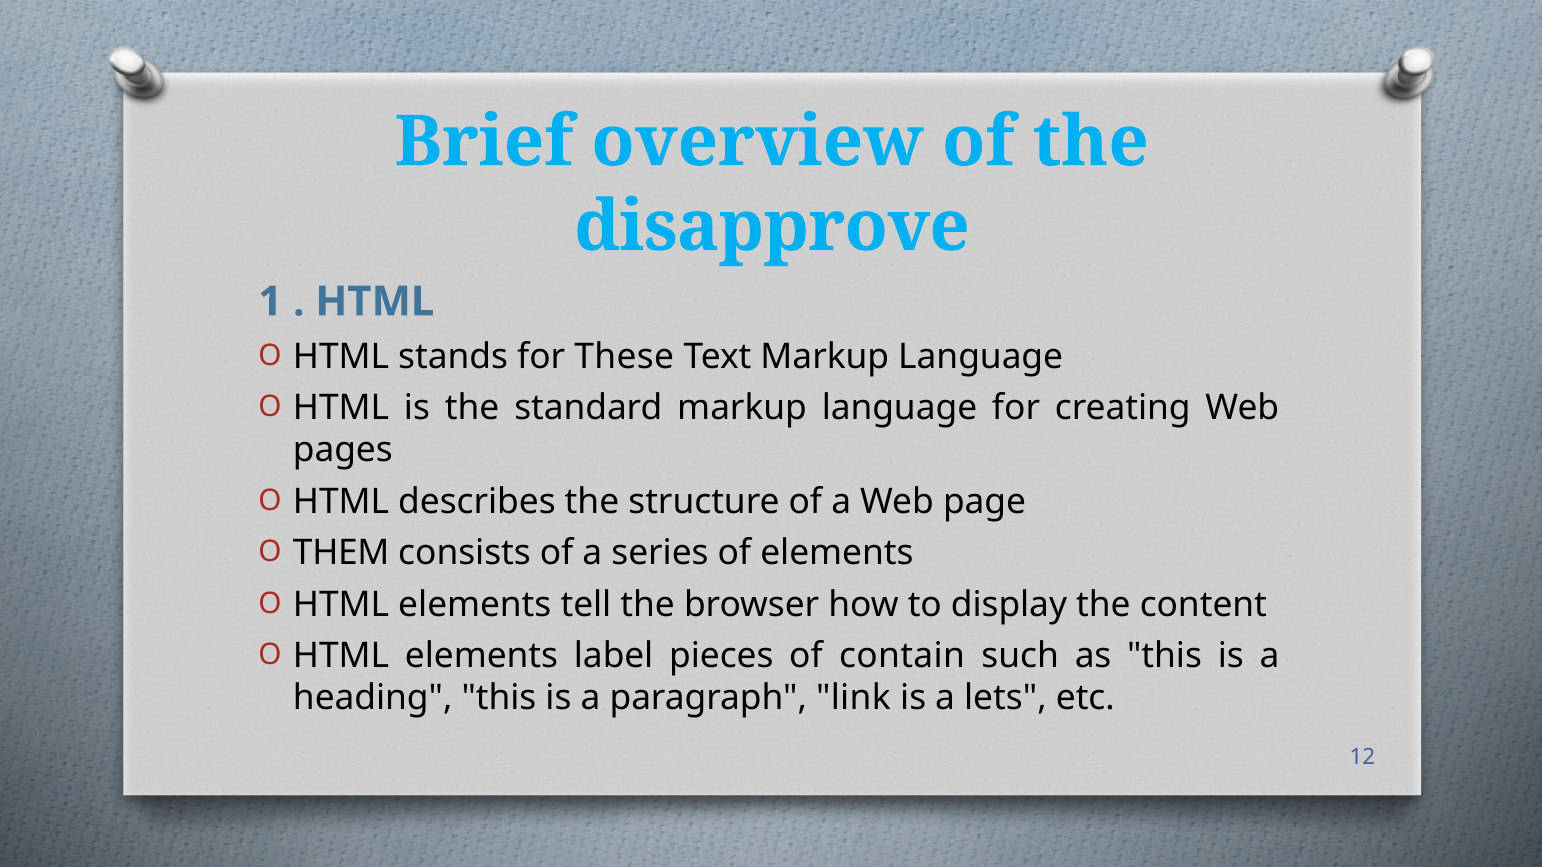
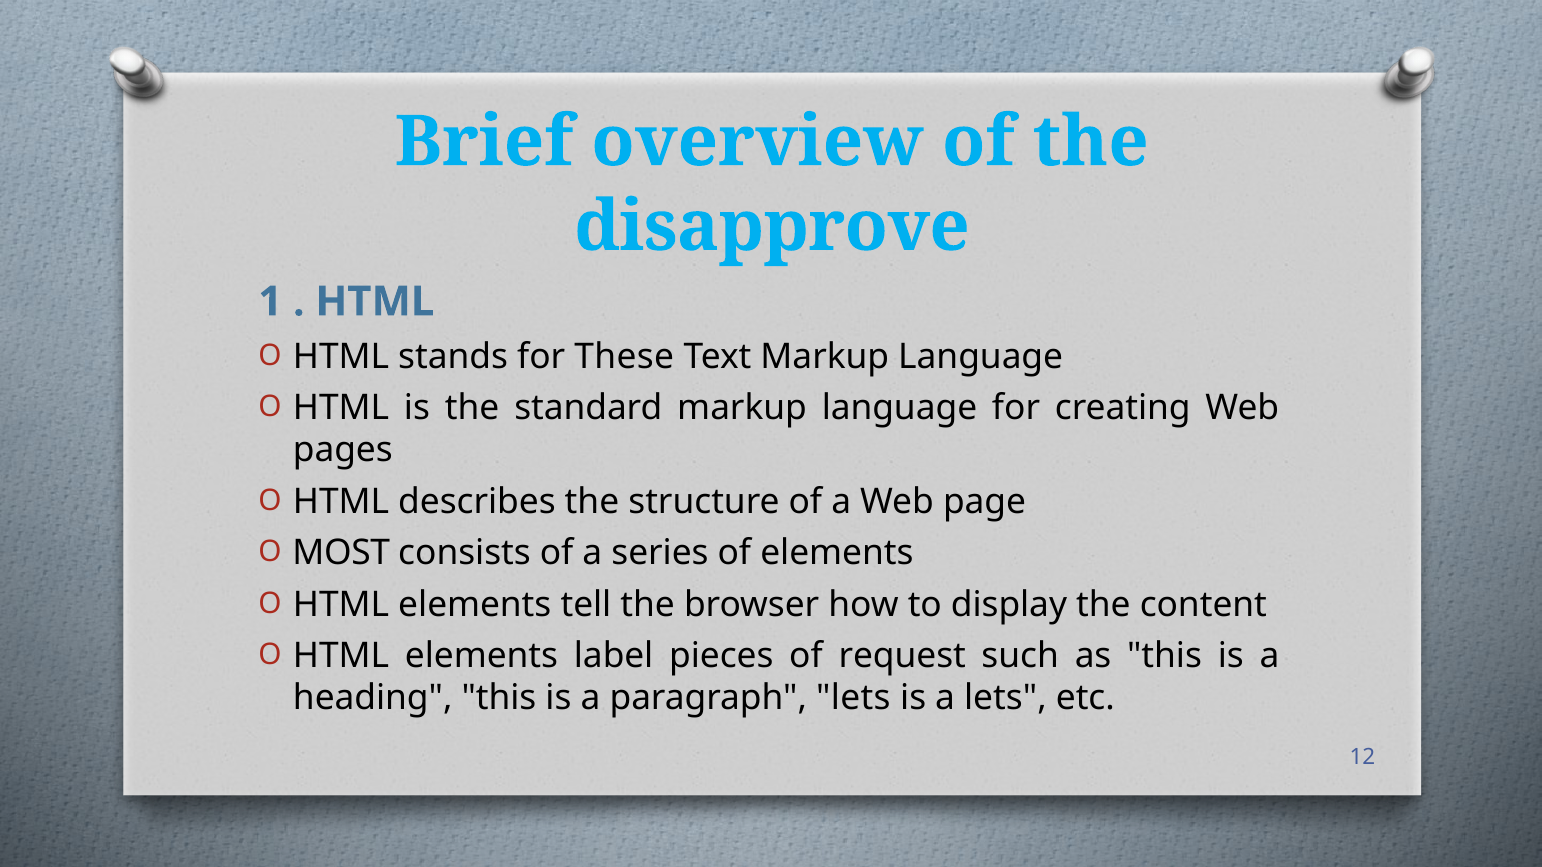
THEM: THEM -> MOST
contain: contain -> request
paragraph link: link -> lets
